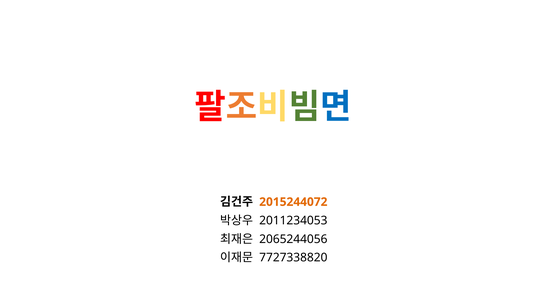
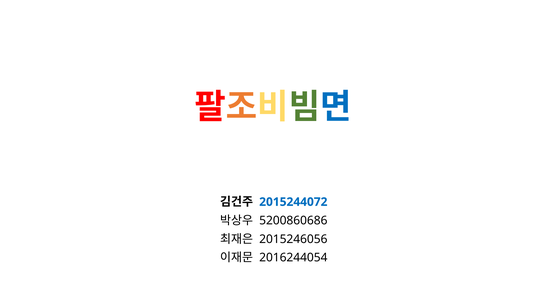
2015244072 colour: orange -> blue
2011234053: 2011234053 -> 5200860686
2065244056: 2065244056 -> 2015246056
7727338820: 7727338820 -> 2016244054
